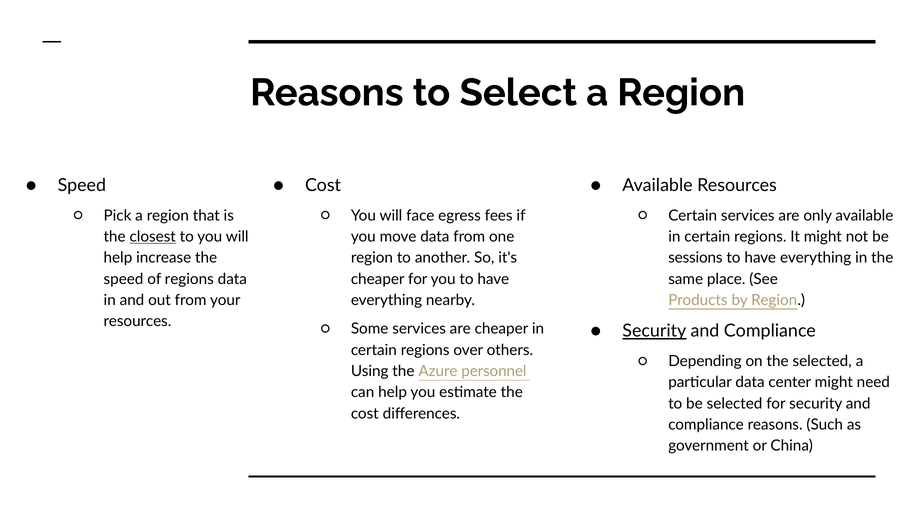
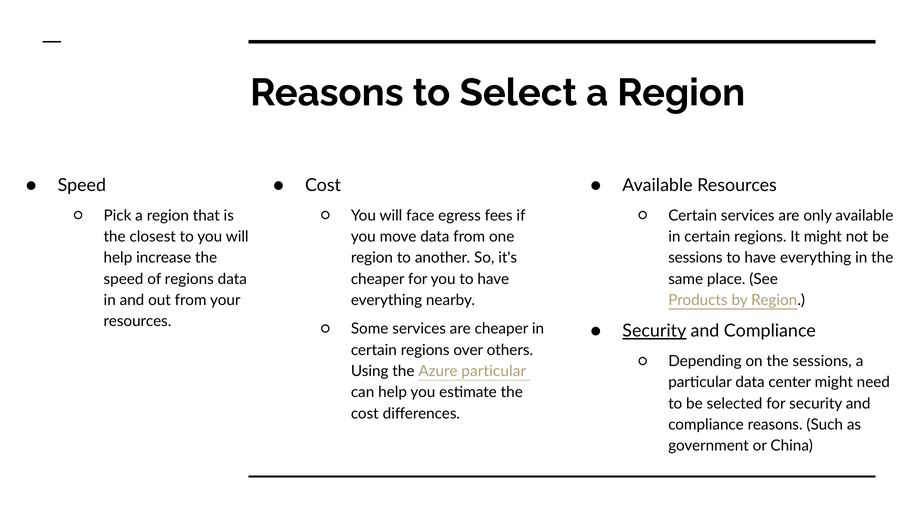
closest underline: present -> none
the selected: selected -> sessions
Azure personnel: personnel -> particular
